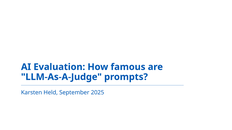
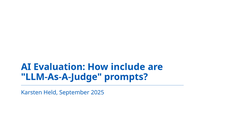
famous: famous -> include
